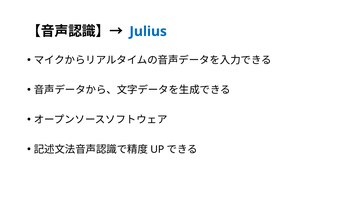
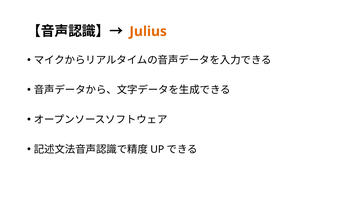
Julius colour: blue -> orange
